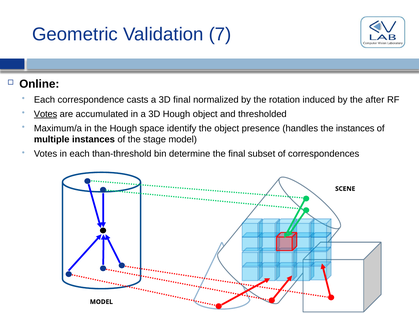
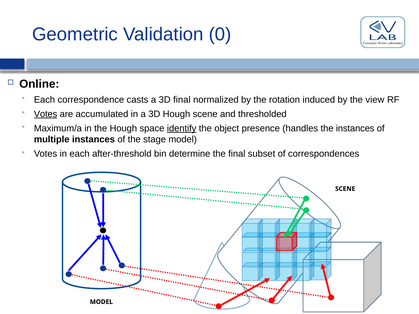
7: 7 -> 0
after: after -> view
Hough object: object -> scene
identify underline: none -> present
than-threshold: than-threshold -> after-threshold
